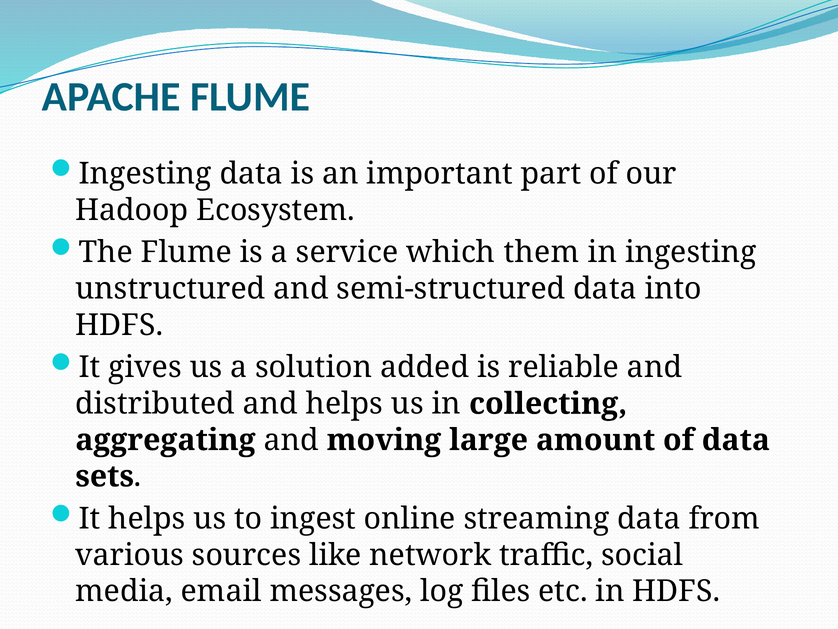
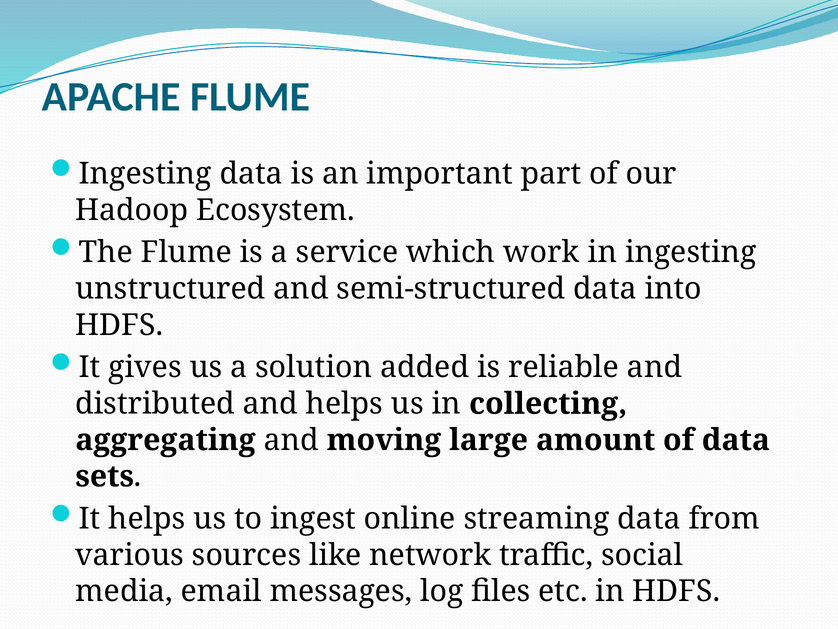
them: them -> work
